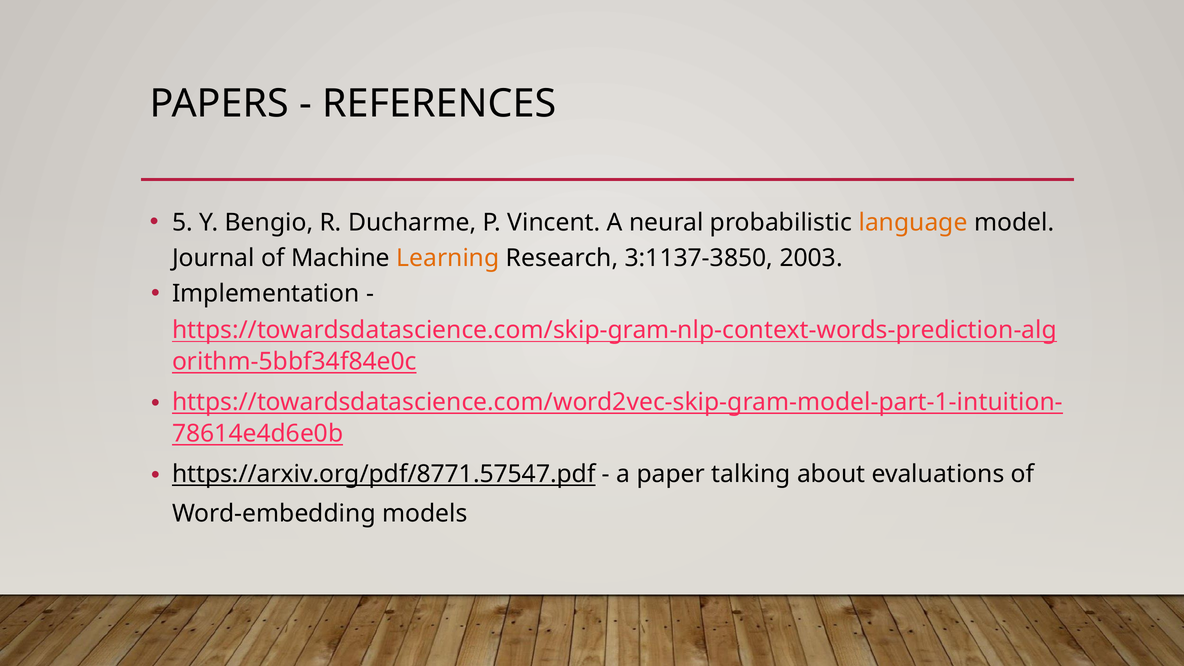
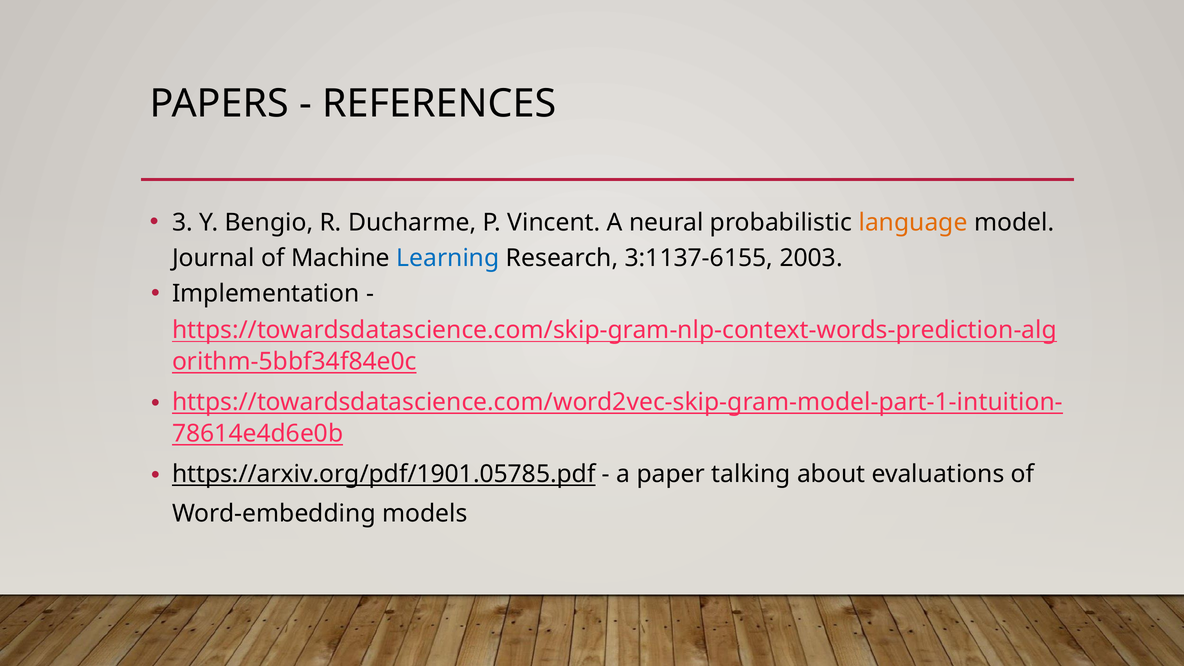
5: 5 -> 3
Learning colour: orange -> blue
3:1137-3850: 3:1137-3850 -> 3:1137-6155
https://arxiv.org/pdf/8771.57547.pdf: https://arxiv.org/pdf/8771.57547.pdf -> https://arxiv.org/pdf/1901.05785.pdf
